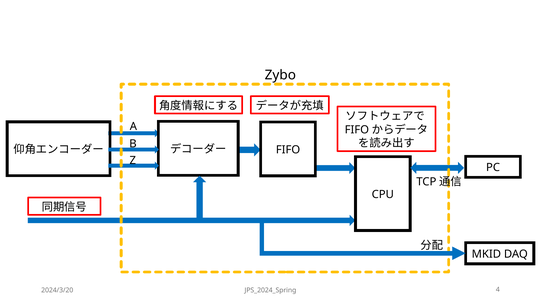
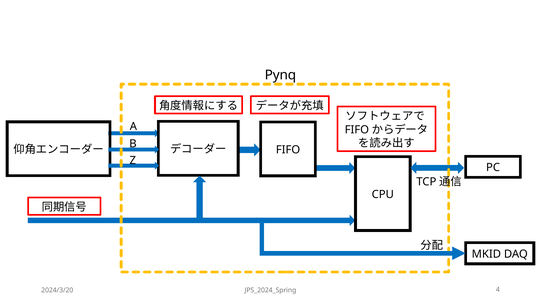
Zybo: Zybo -> Pynq
